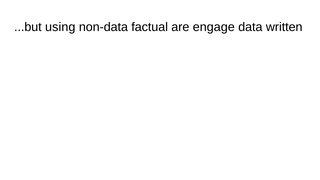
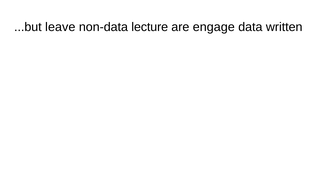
using: using -> leave
factual: factual -> lecture
